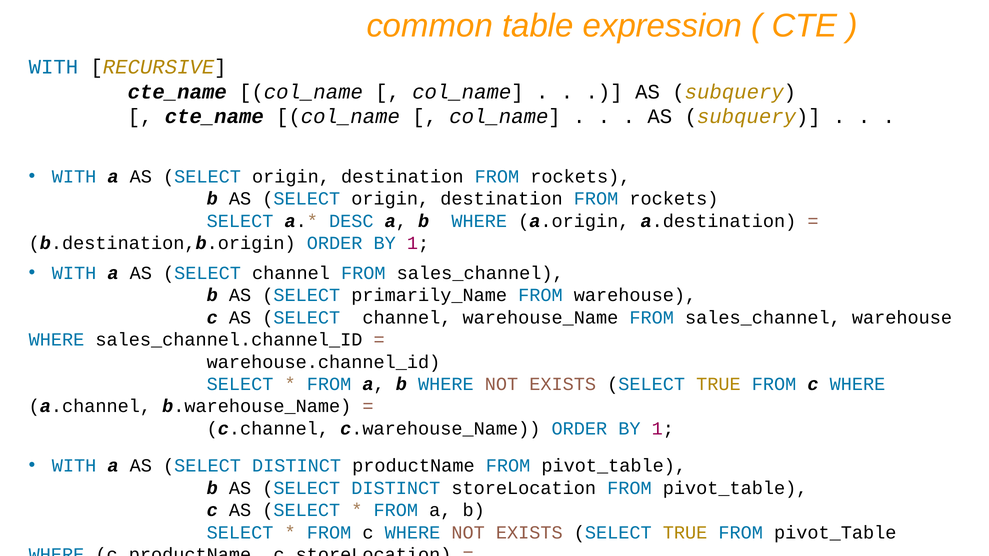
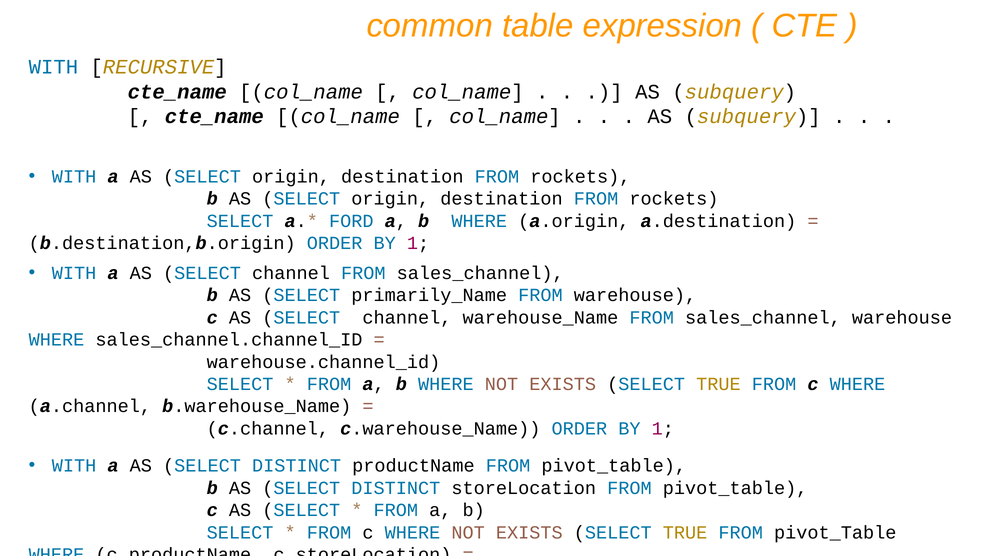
DESC: DESC -> FORD
